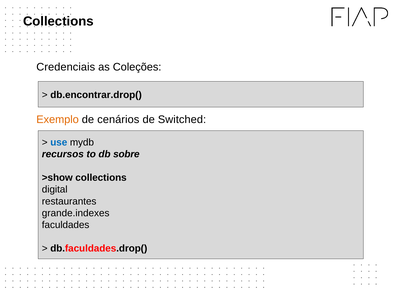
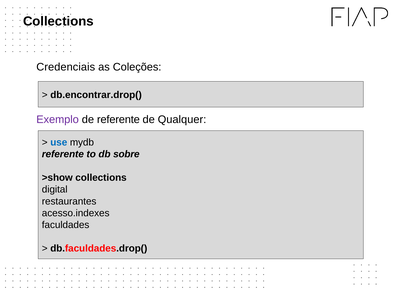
Exemplo colour: orange -> purple
de cenários: cenários -> referente
Switched: Switched -> Qualquer
recursos at (63, 154): recursos -> referente
grande.indexes: grande.indexes -> acesso.indexes
